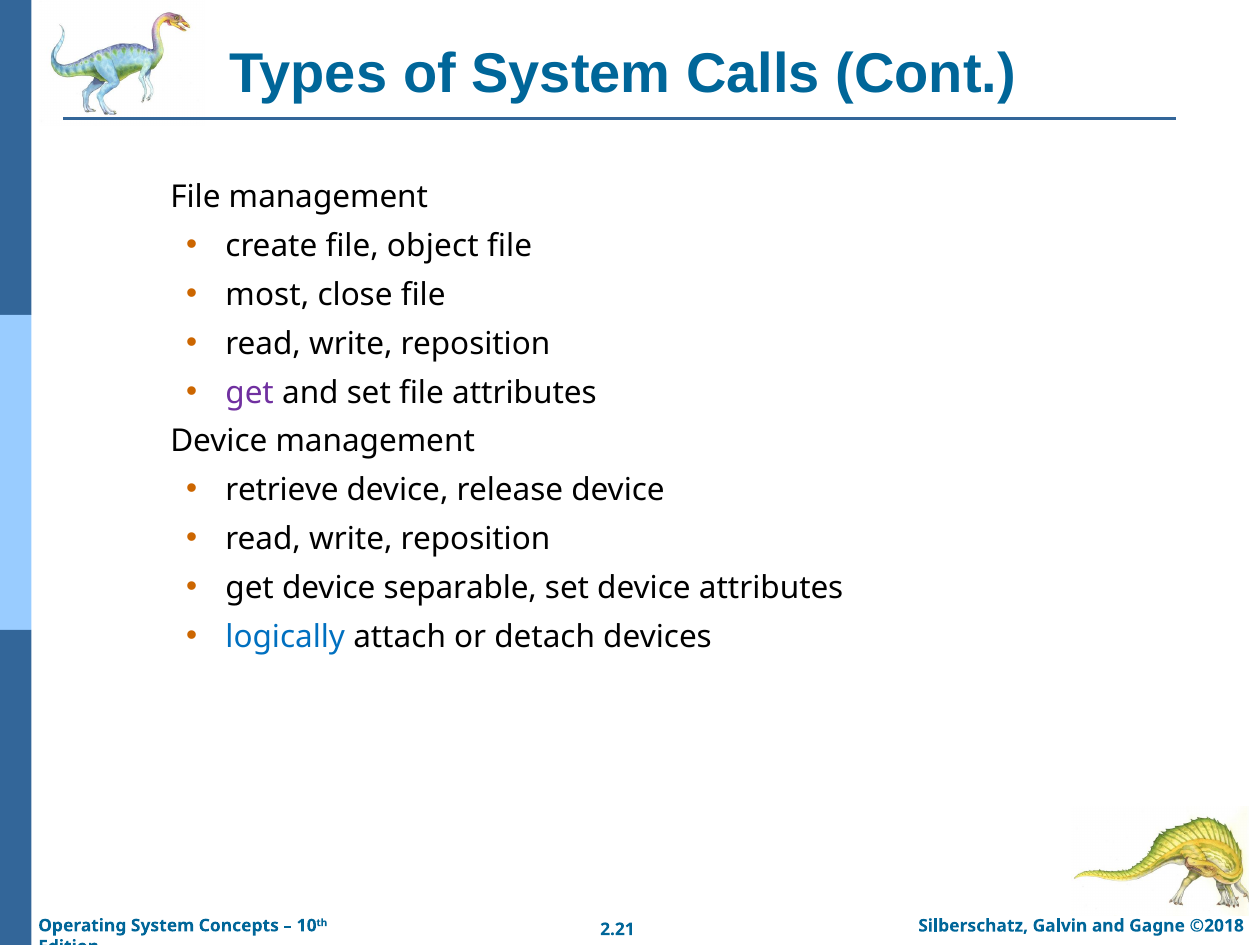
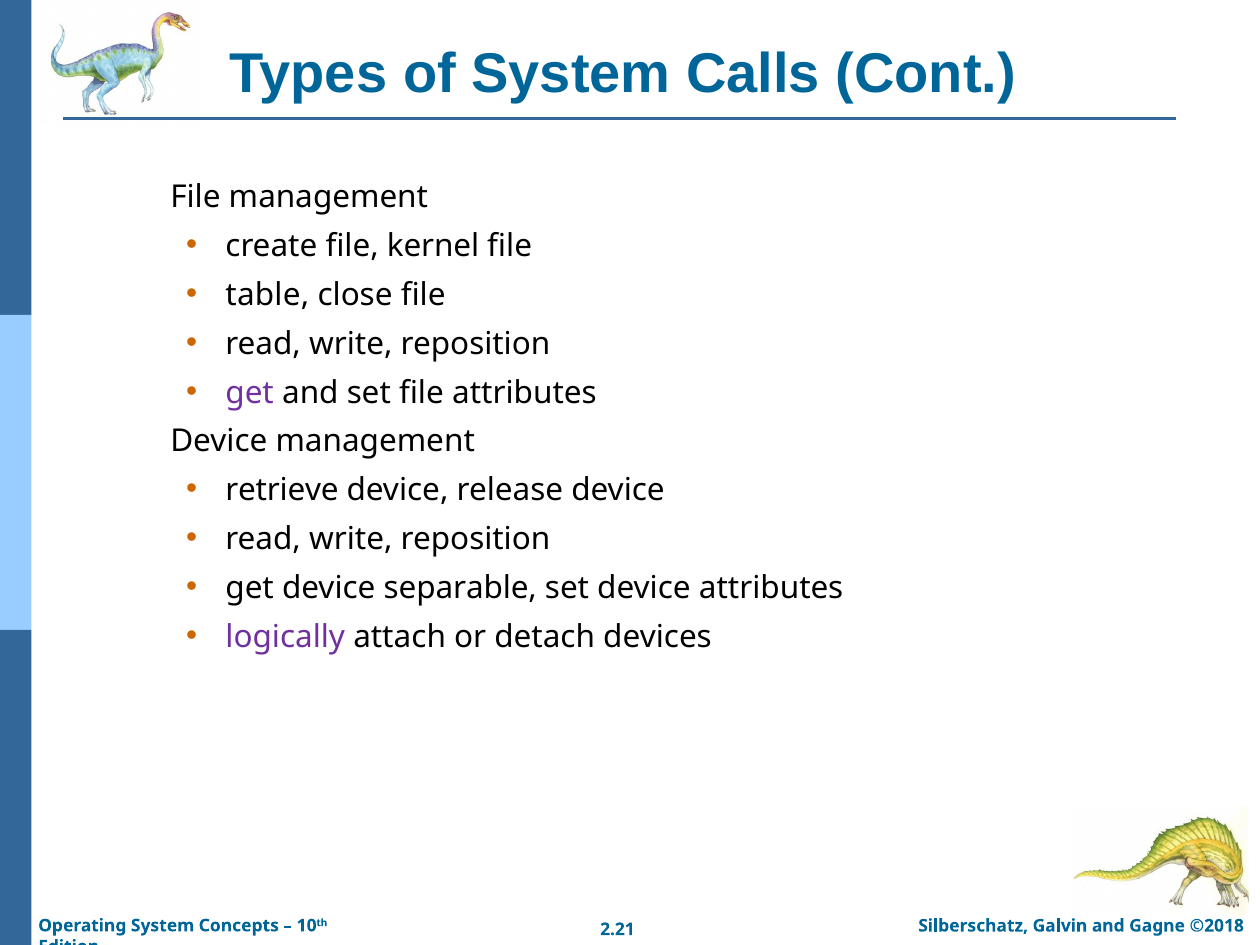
object: object -> kernel
most: most -> table
logically colour: blue -> purple
